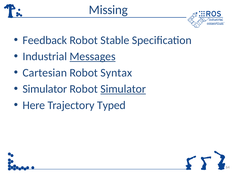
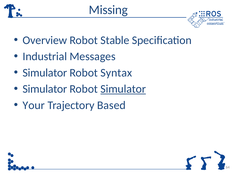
Feedback: Feedback -> Overview
Messages underline: present -> none
Cartesian at (45, 73): Cartesian -> Simulator
Here: Here -> Your
Typed: Typed -> Based
